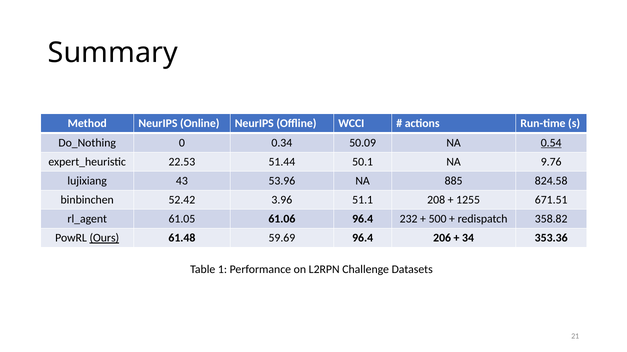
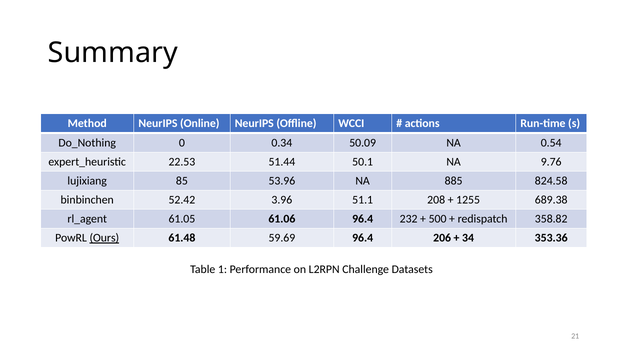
0.54 underline: present -> none
43: 43 -> 85
671.51: 671.51 -> 689.38
